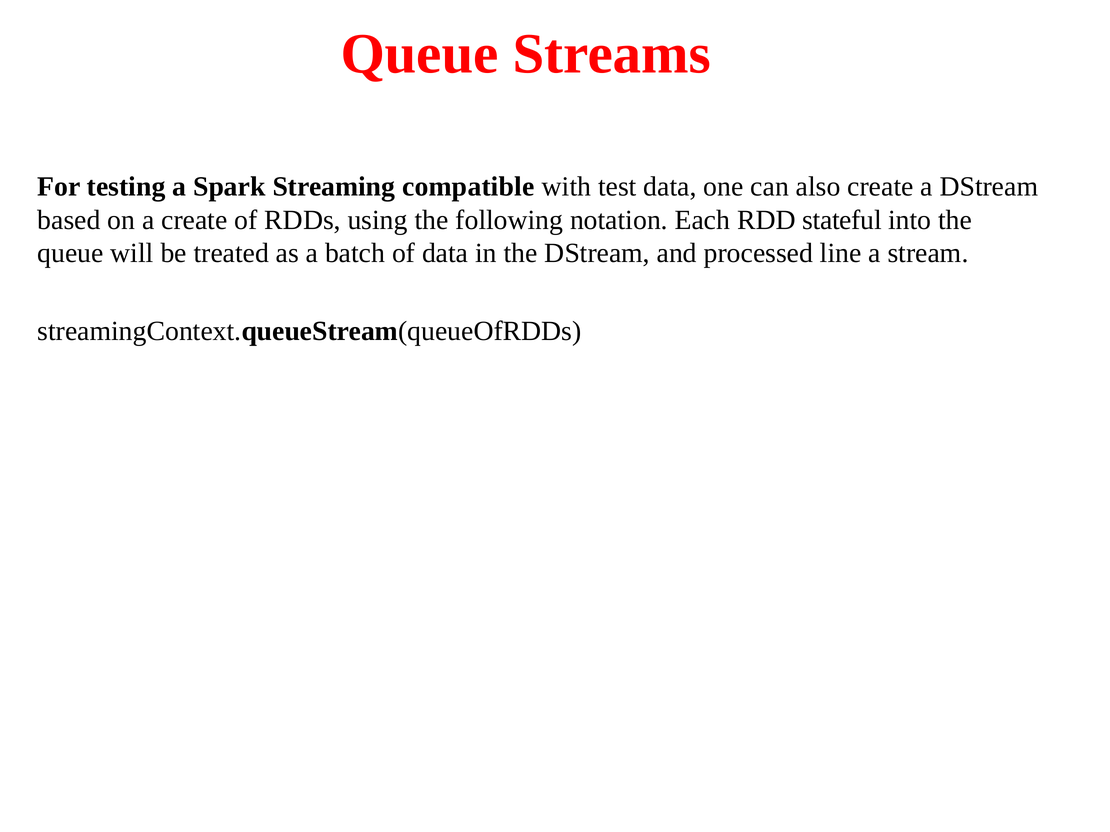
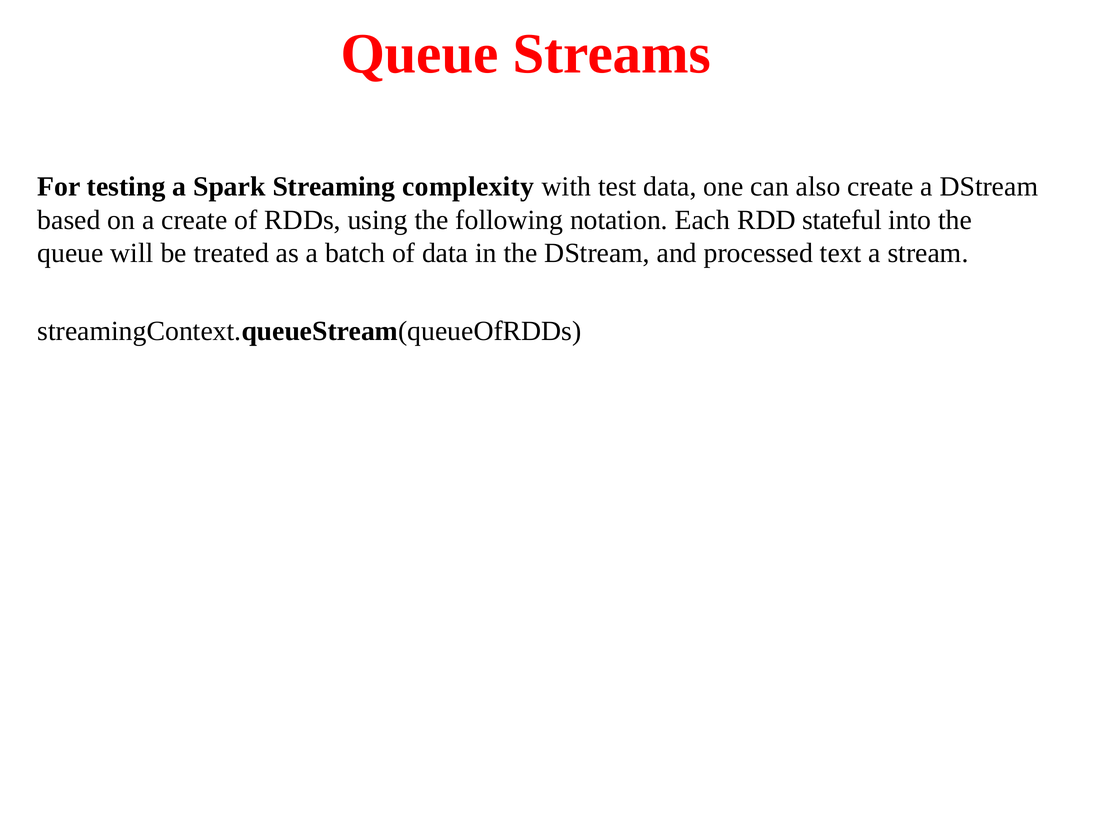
compatible: compatible -> complexity
line: line -> text
